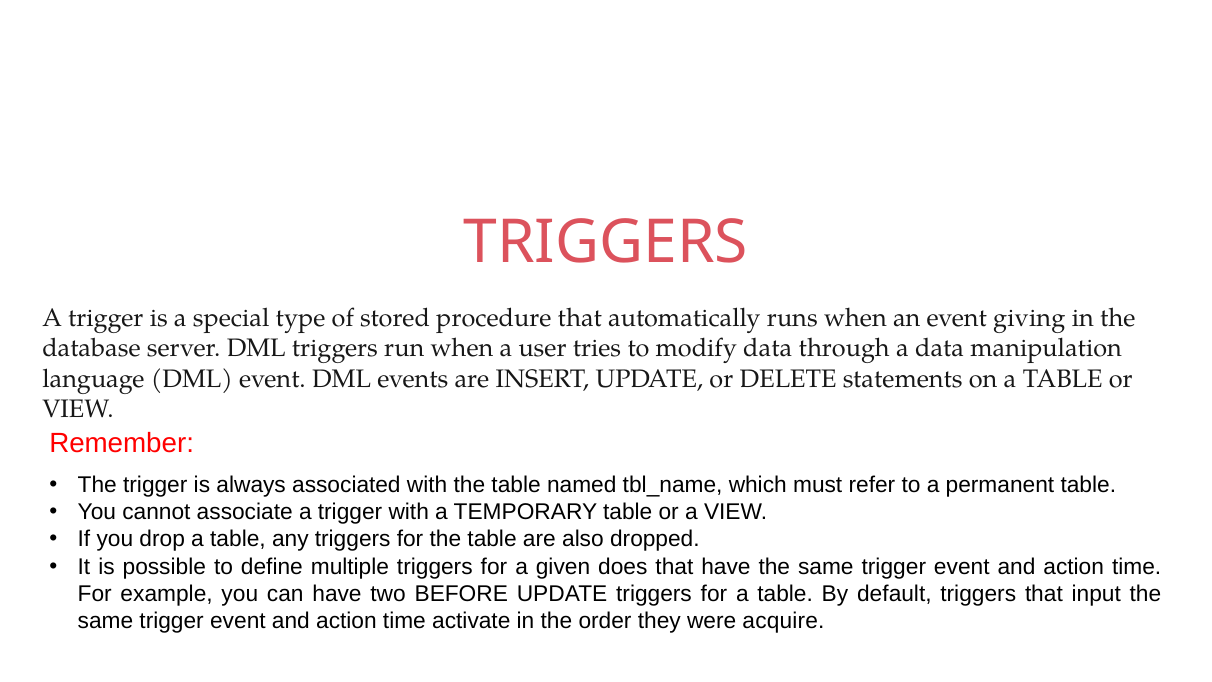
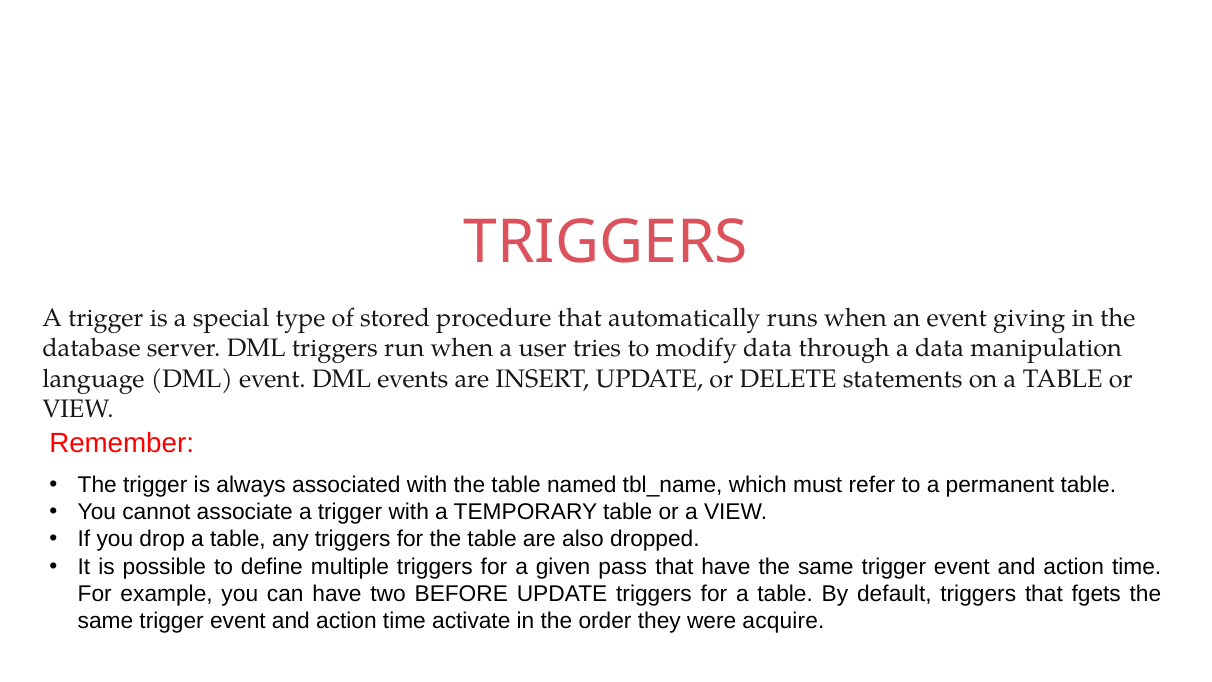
does: does -> pass
input: input -> fgets
